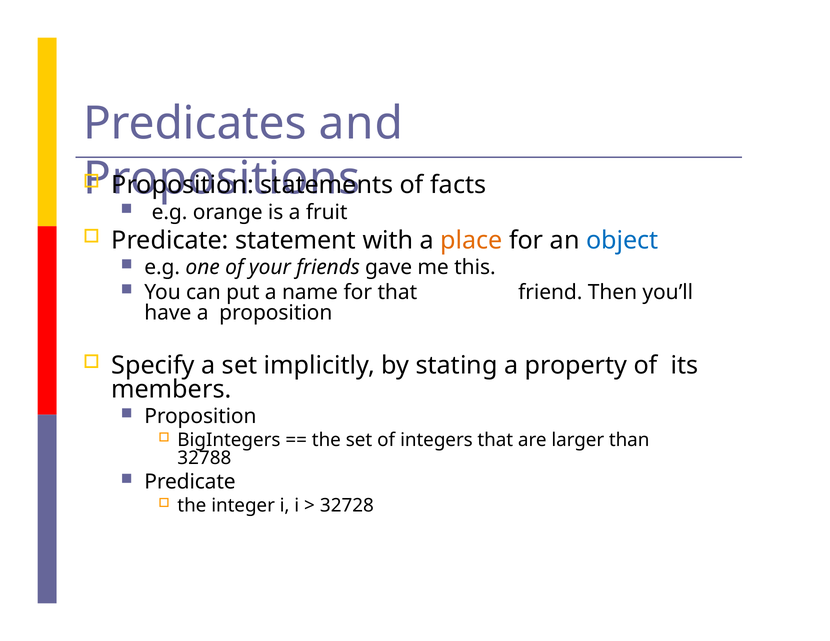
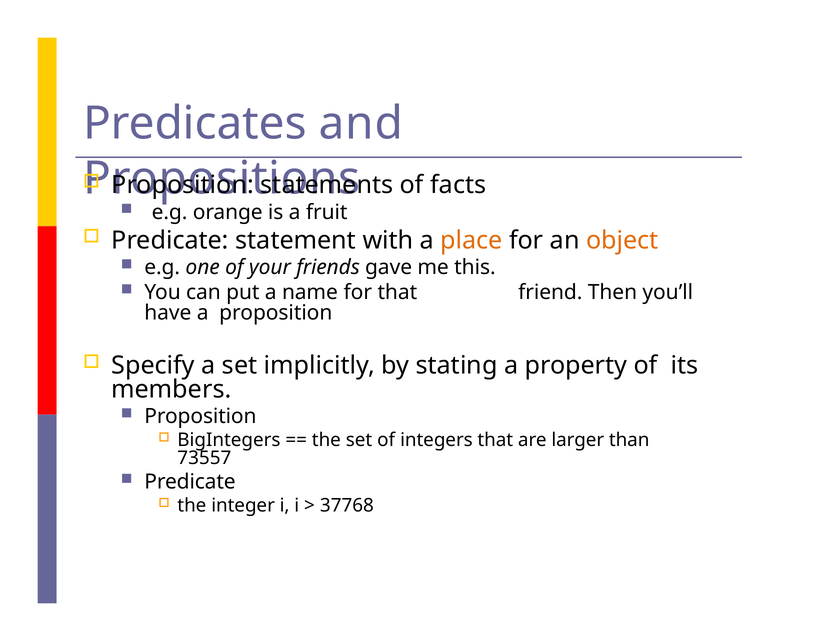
object colour: blue -> orange
32788: 32788 -> 73557
32728: 32728 -> 37768
